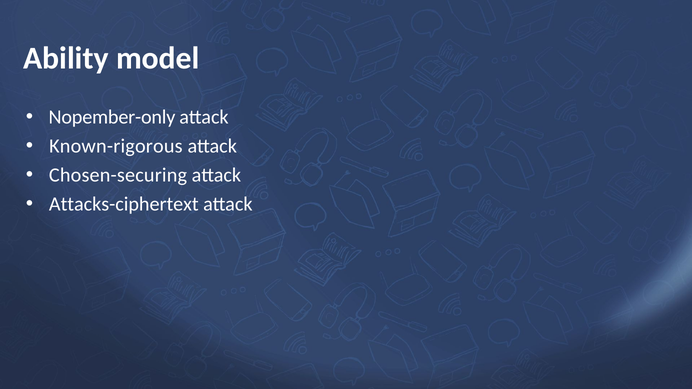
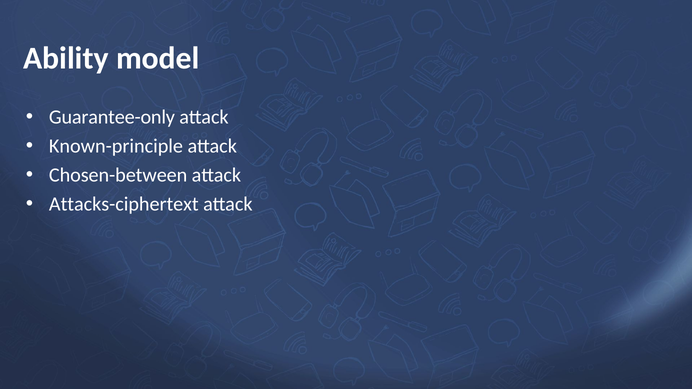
Nopember-only: Nopember-only -> Guarantee-only
Known-rigorous: Known-rigorous -> Known-principle
Chosen-securing: Chosen-securing -> Chosen-between
